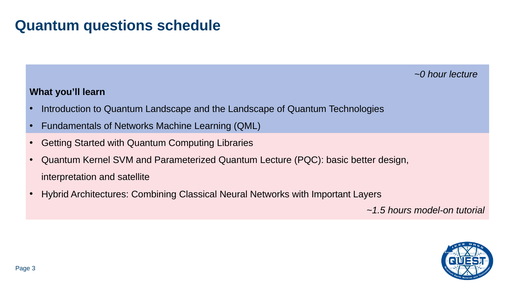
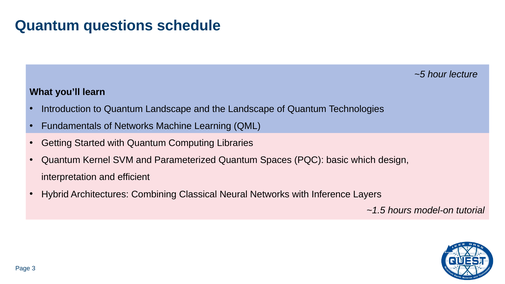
~0: ~0 -> ~5
Quantum Lecture: Lecture -> Spaces
better: better -> which
satellite: satellite -> efficient
Important: Important -> Inference
